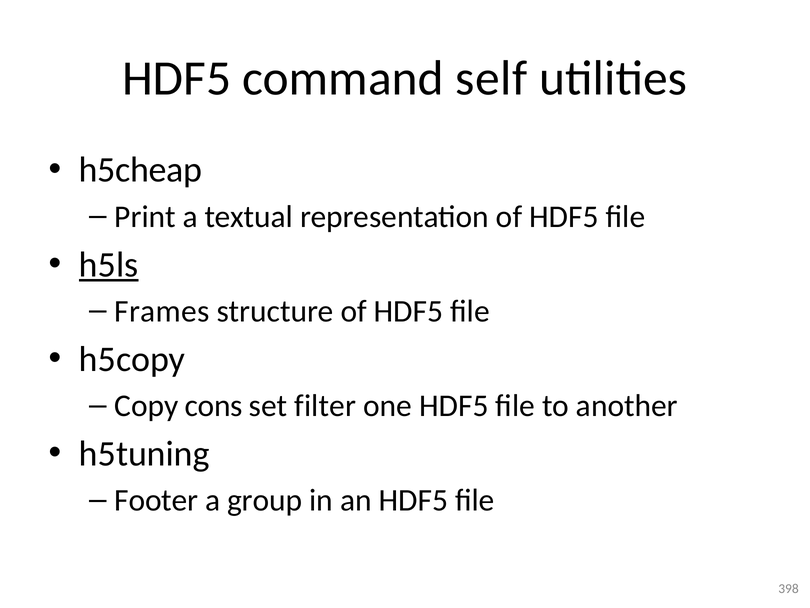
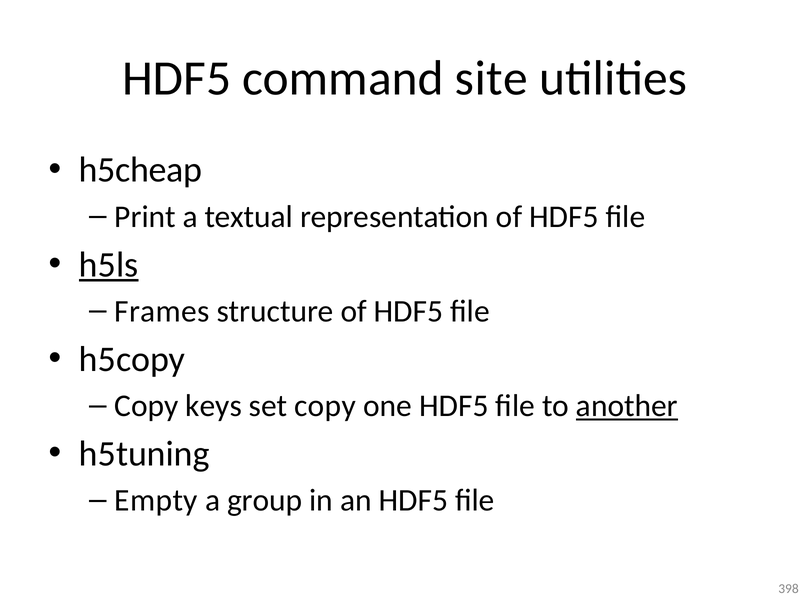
self: self -> site
cons: cons -> keys
set filter: filter -> copy
another underline: none -> present
Footer: Footer -> Empty
